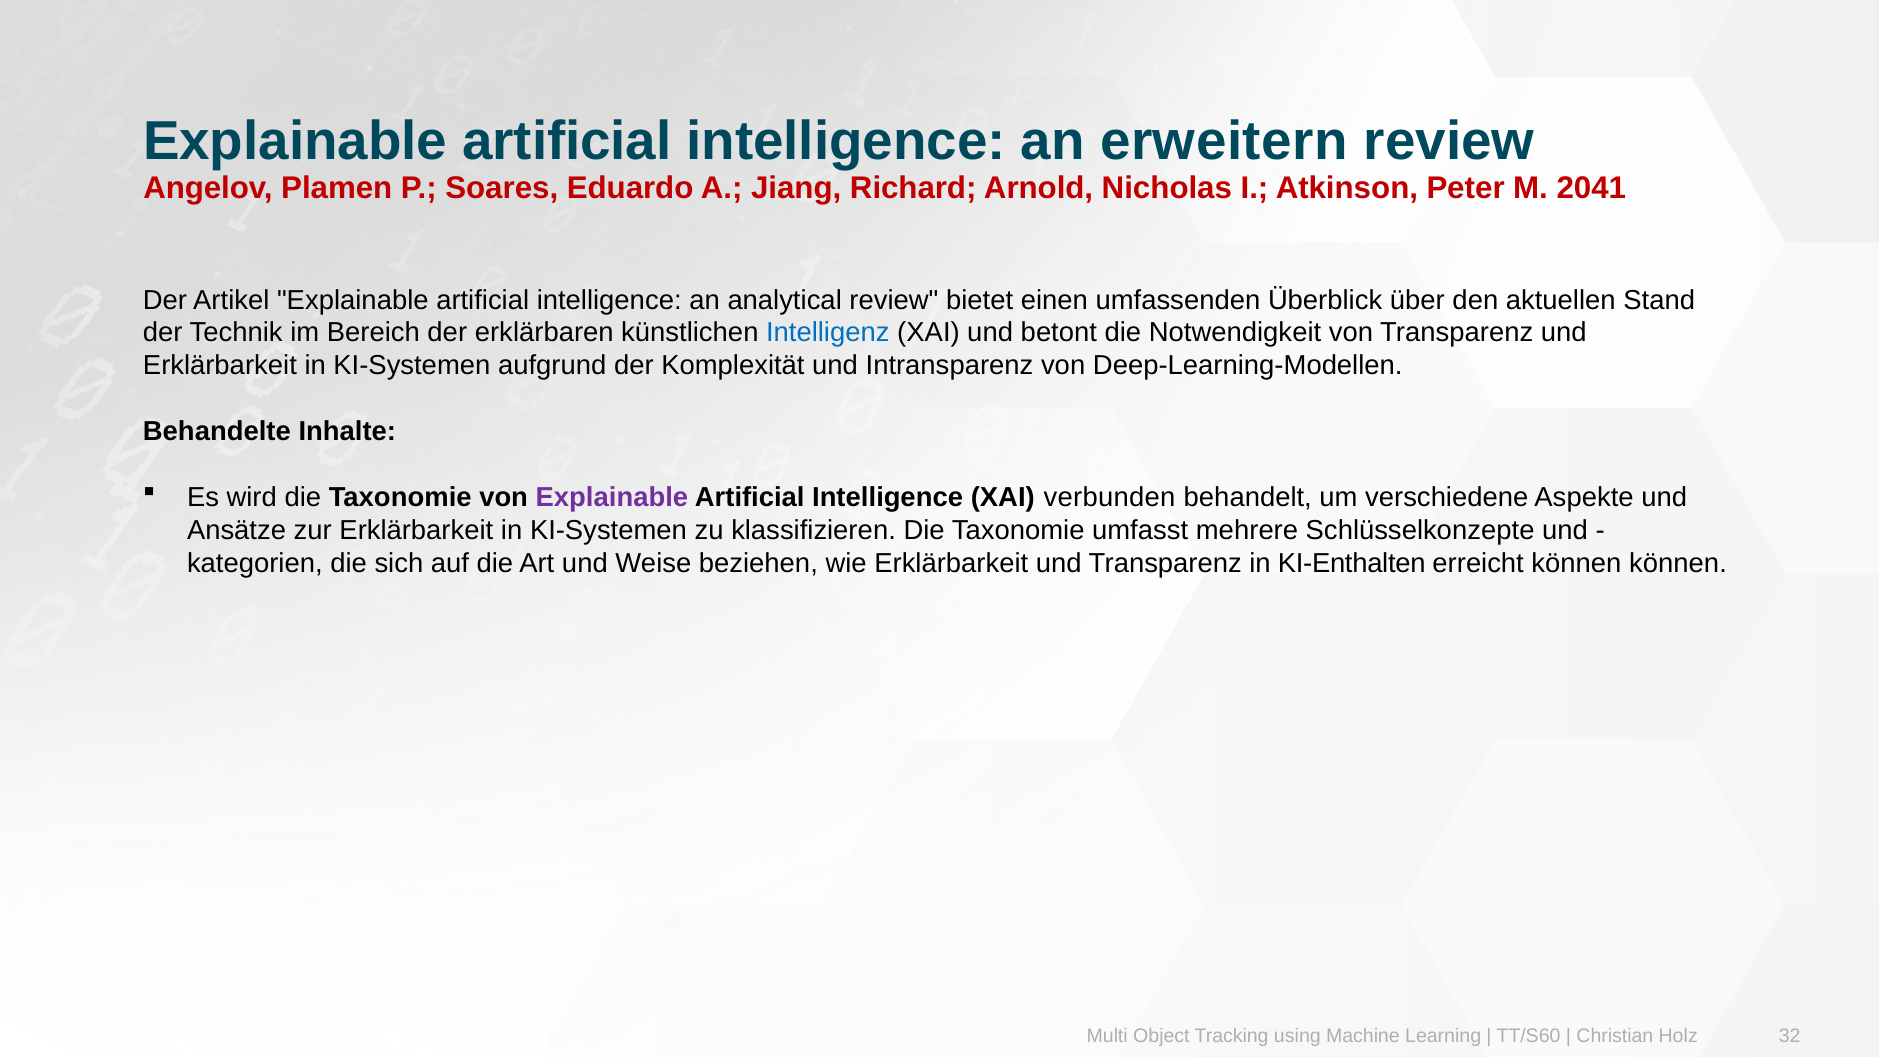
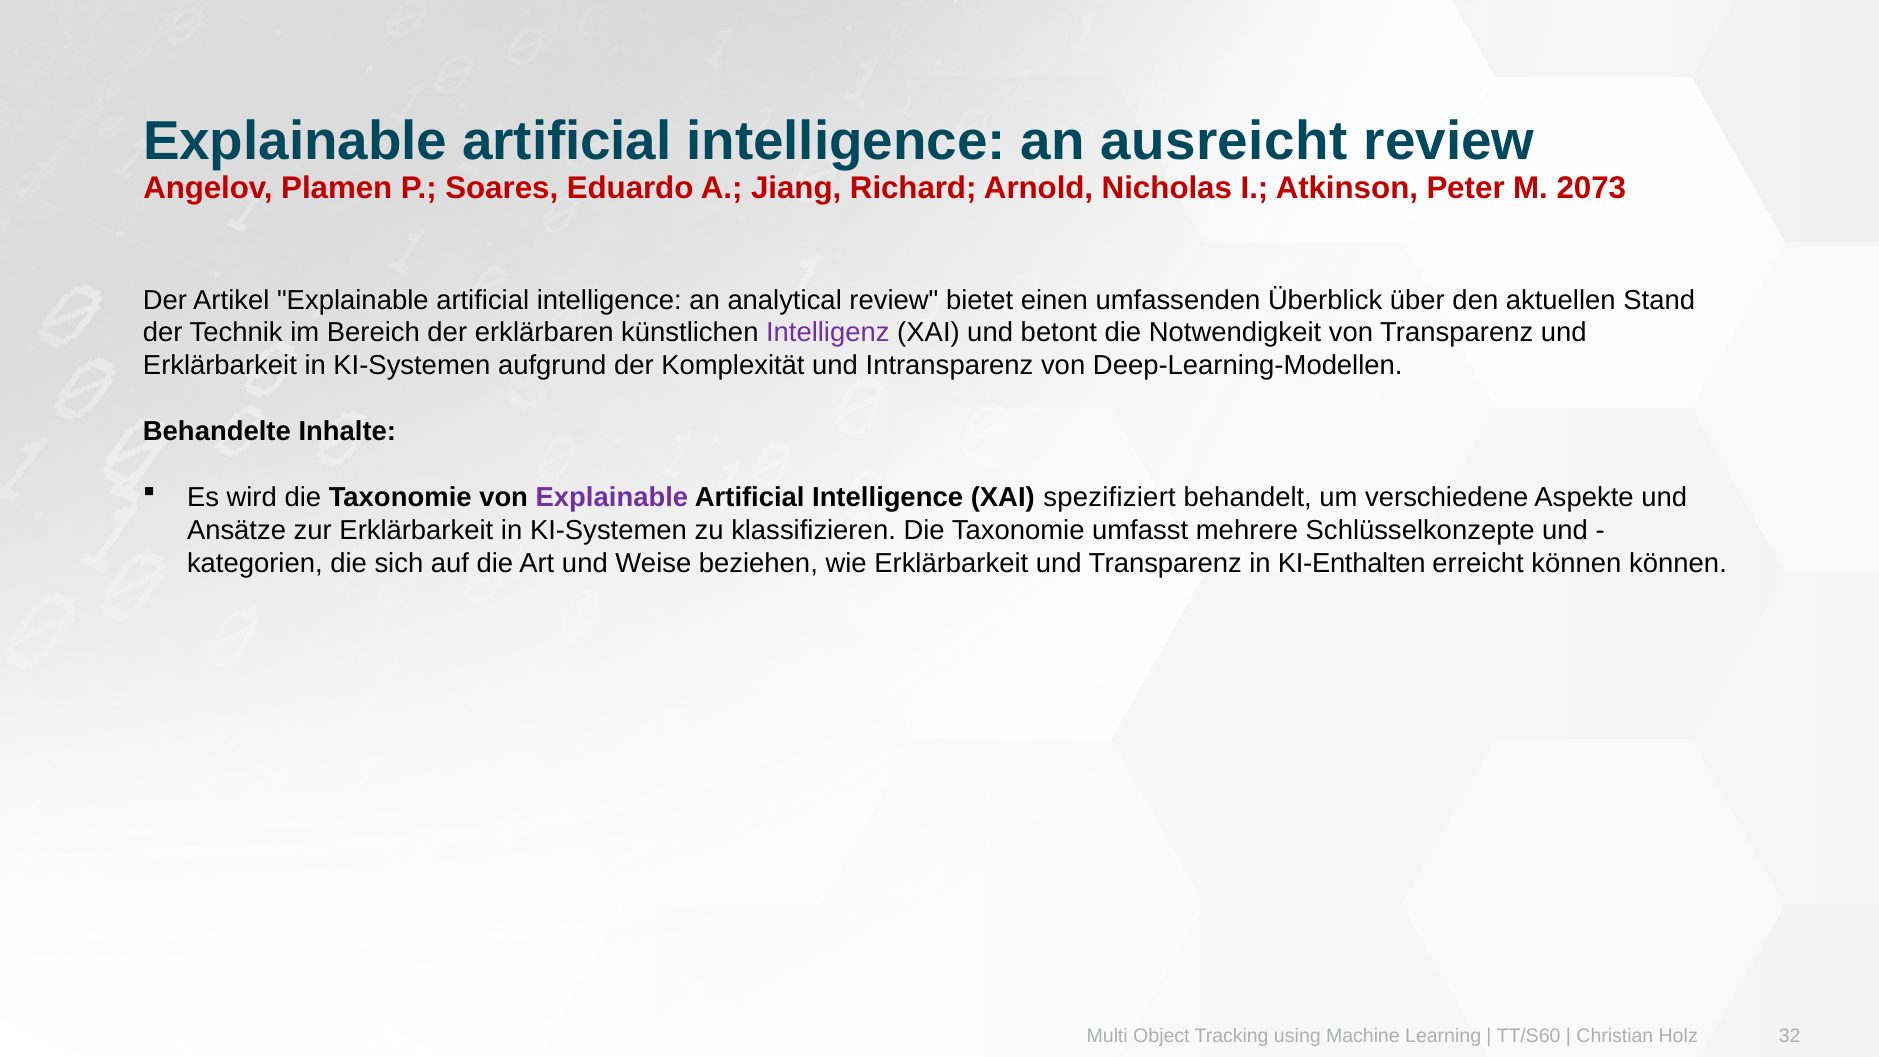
erweitern: erweitern -> ausreicht
2041: 2041 -> 2073
Intelligenz colour: blue -> purple
verbunden: verbunden -> spezifiziert
